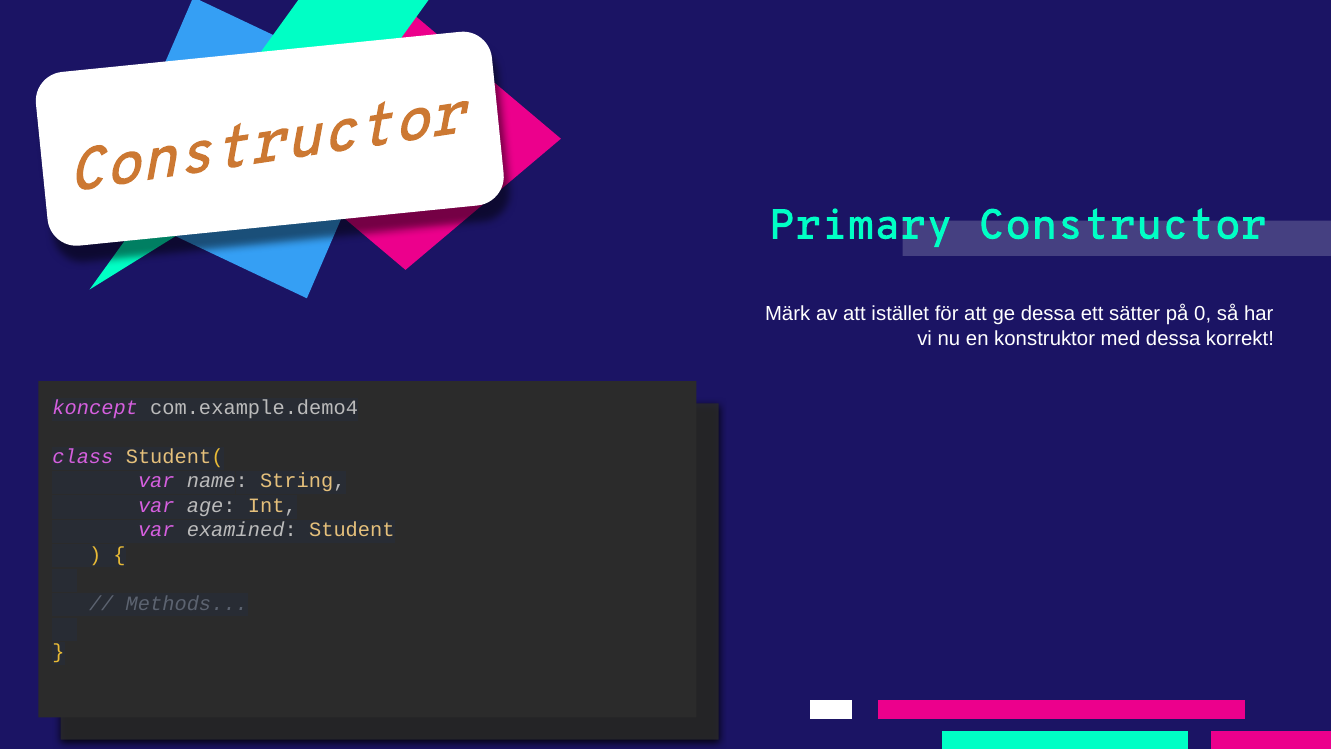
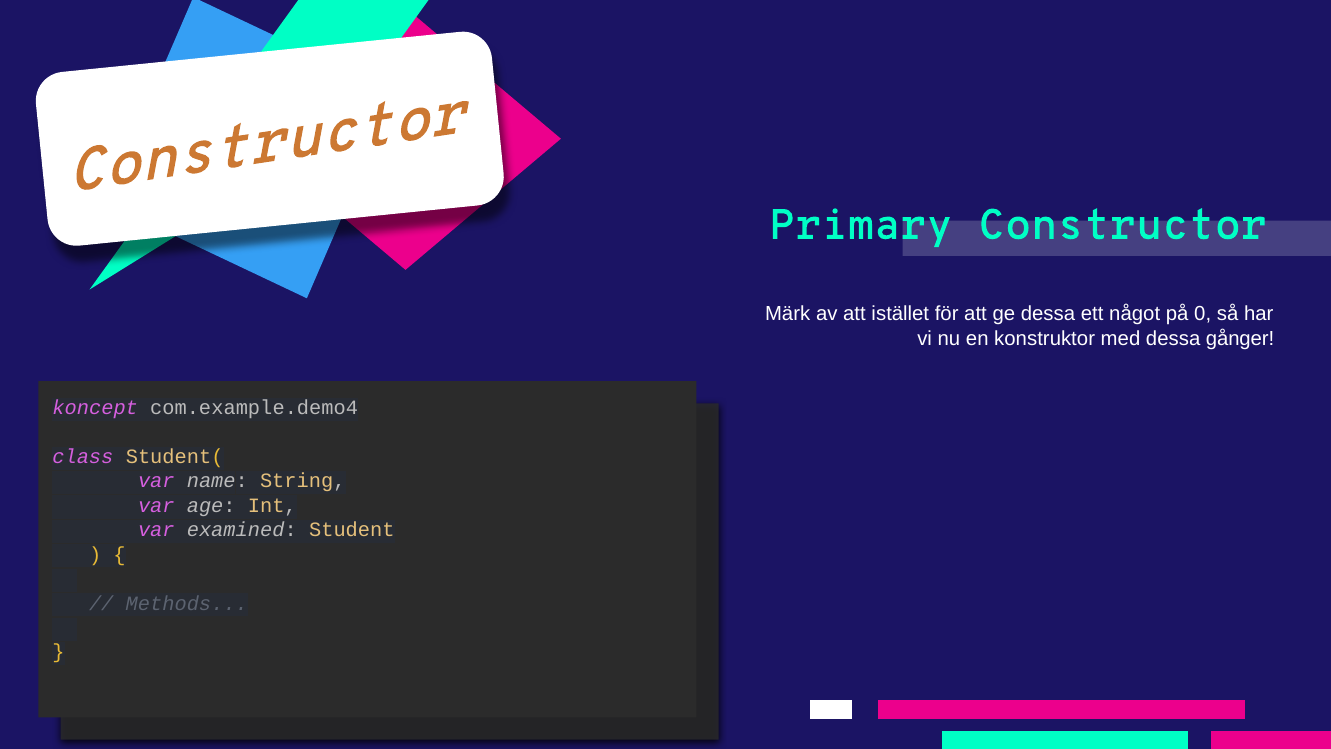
sätter: sätter -> något
korrekt: korrekt -> gånger
